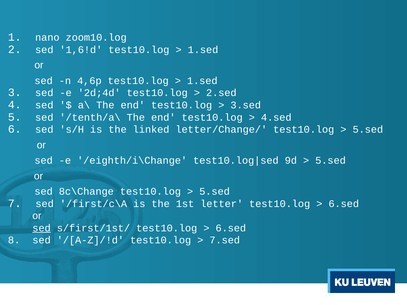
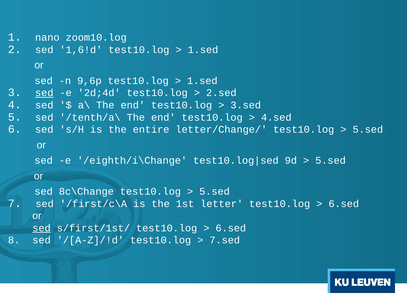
4,6p: 4,6p -> 9,6p
sed at (44, 93) underline: none -> present
linked: linked -> entire
